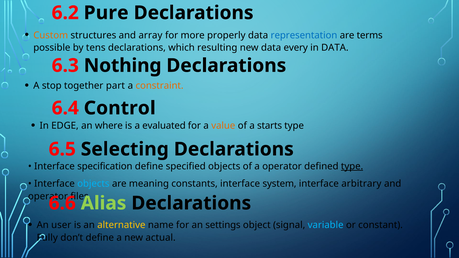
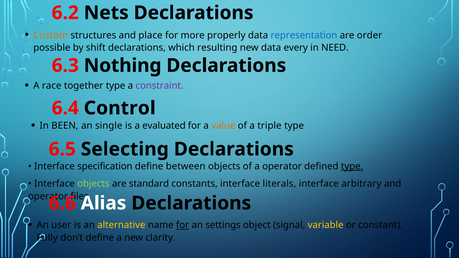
Pure: Pure -> Nets
array: array -> place
terms: terms -> order
tens: tens -> shift
in DATA: DATA -> NEED
stop: stop -> race
together part: part -> type
constraint colour: orange -> purple
EDGE: EDGE -> BEEN
where: where -> single
starts: starts -> triple
specified: specified -> between
objects at (93, 184) colour: light blue -> light green
meaning: meaning -> standard
system: system -> literals
Alias colour: light green -> white
for at (183, 225) underline: none -> present
variable colour: light blue -> yellow
actual: actual -> clarity
